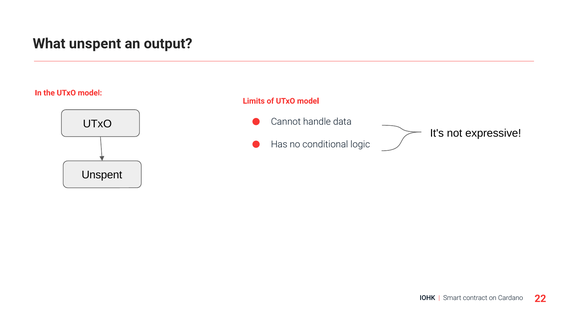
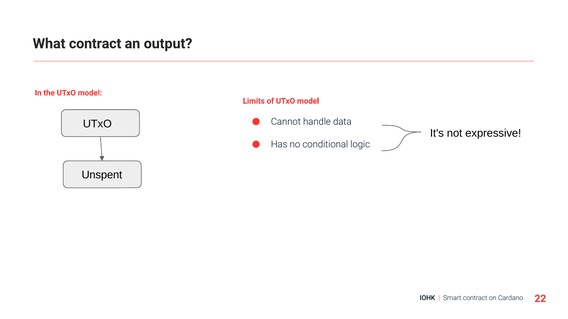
What unspent: unspent -> contract
